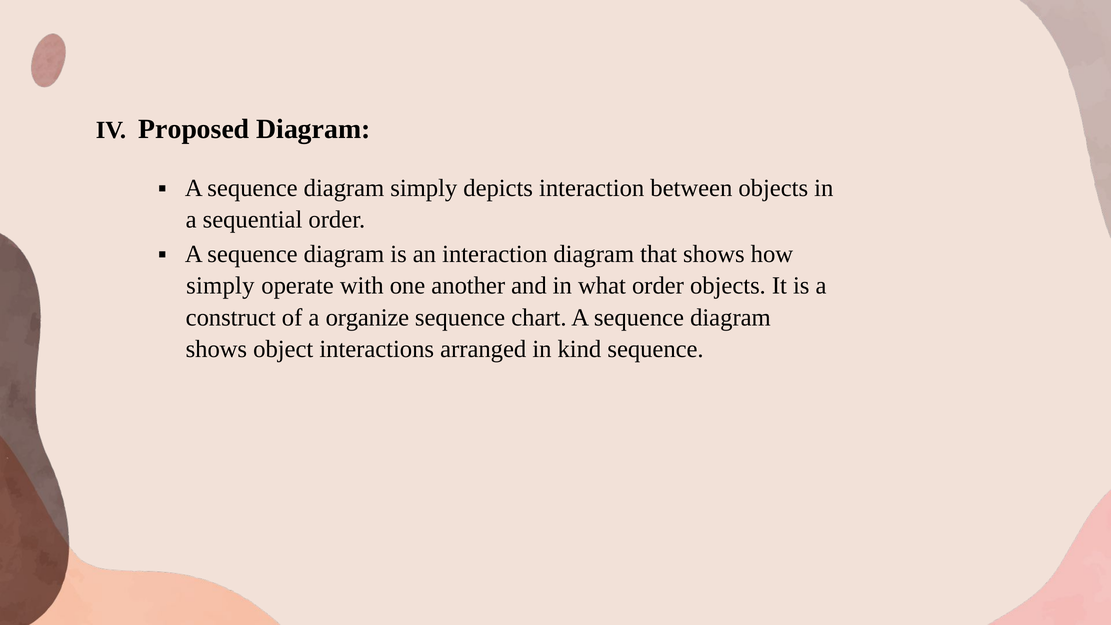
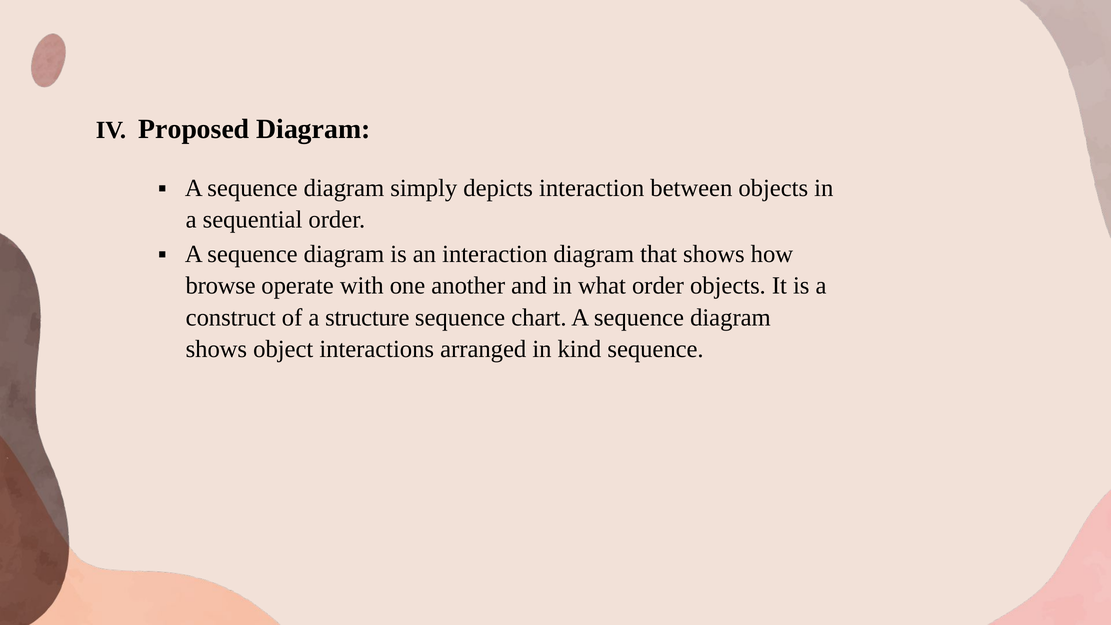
simply at (220, 286): simply -> browse
organize: organize -> structure
